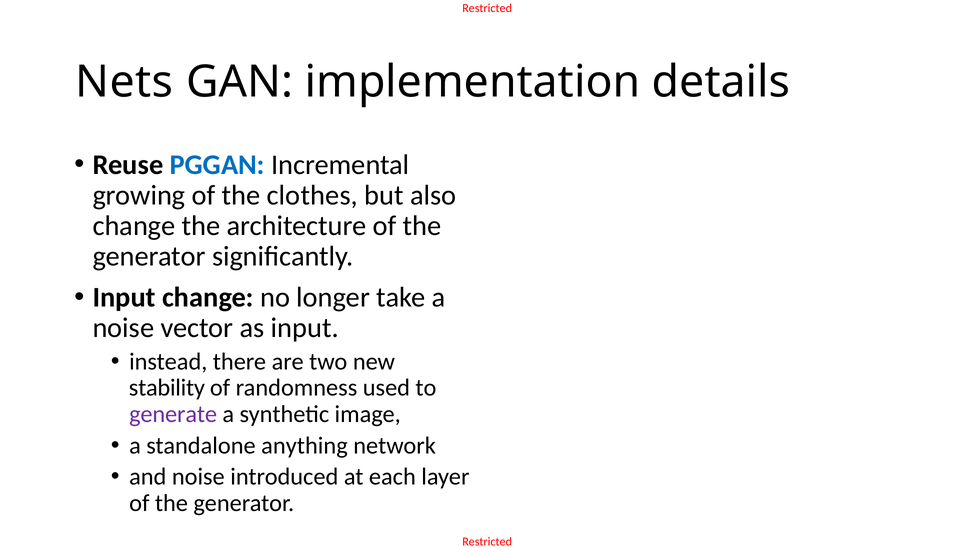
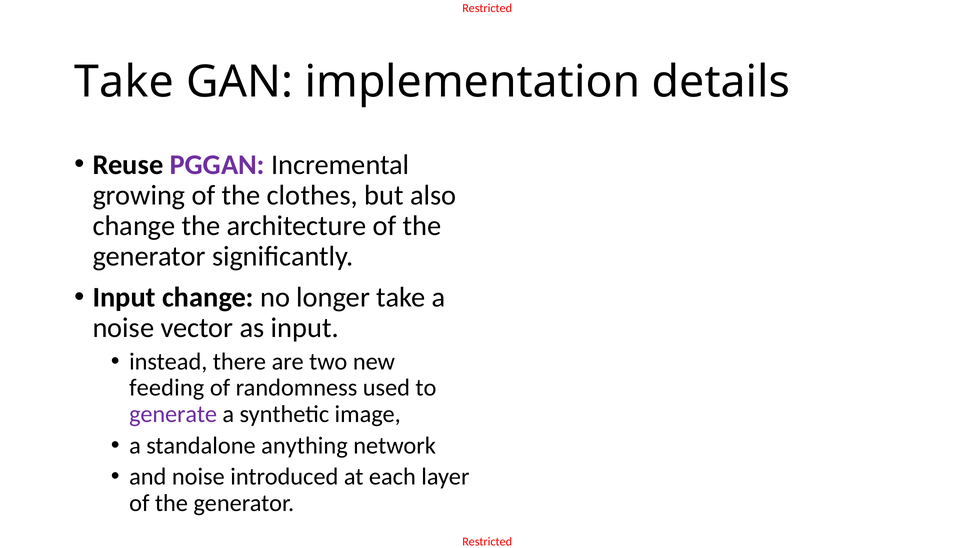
Nets at (124, 82): Nets -> Take
PGGAN colour: blue -> purple
stability: stability -> feeding
